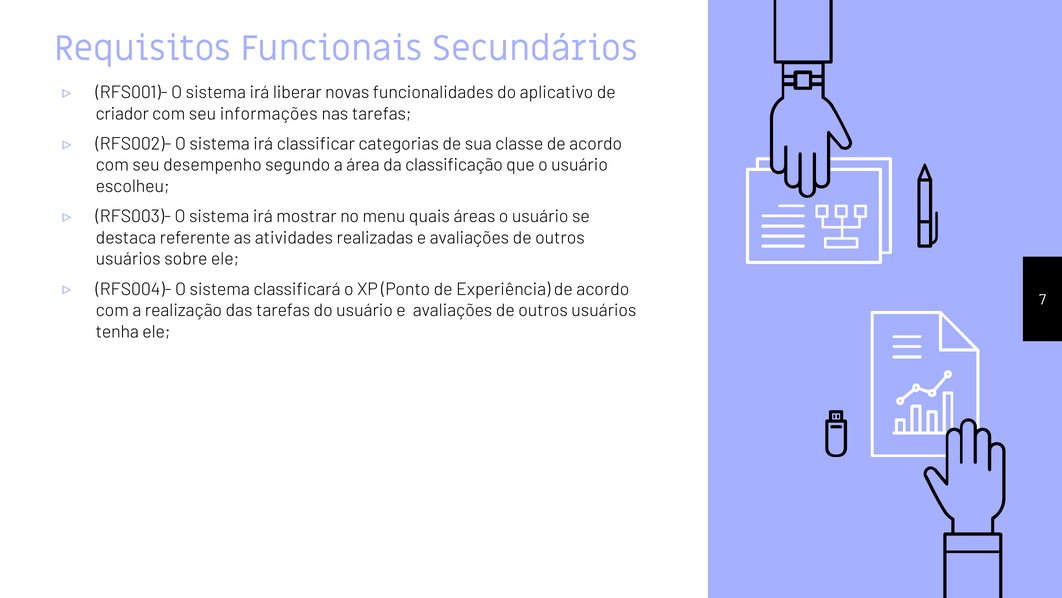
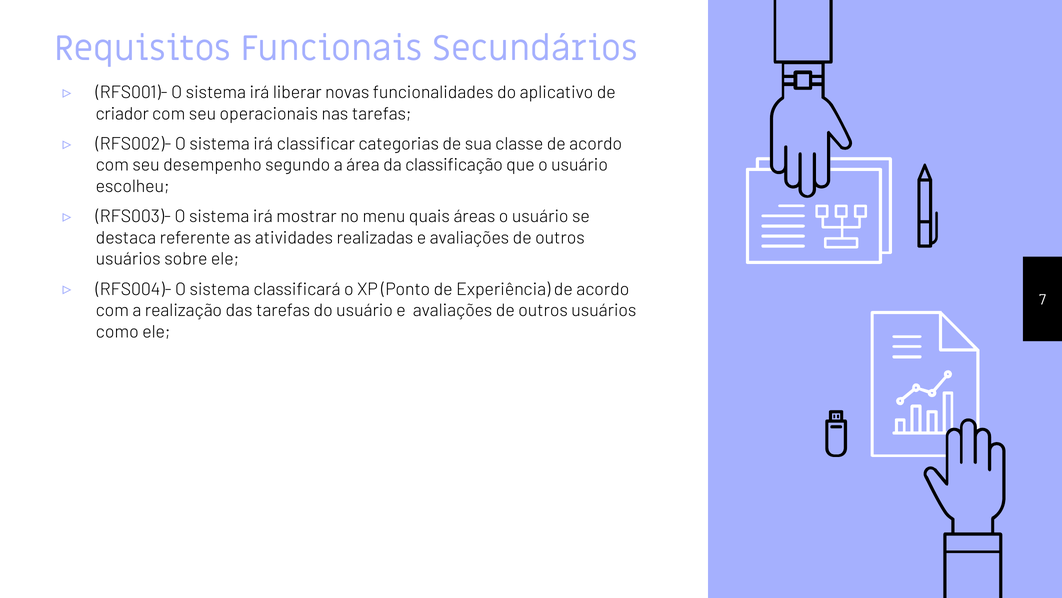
informações: informações -> operacionais
tenha: tenha -> como
